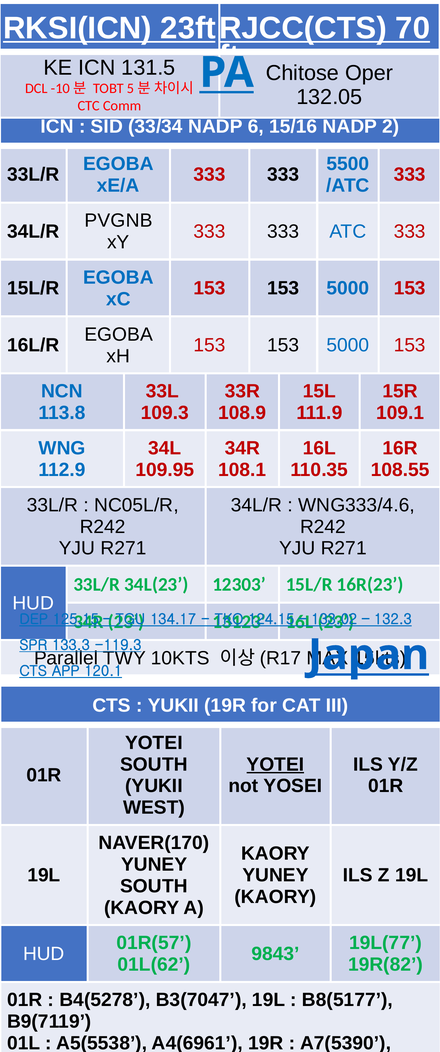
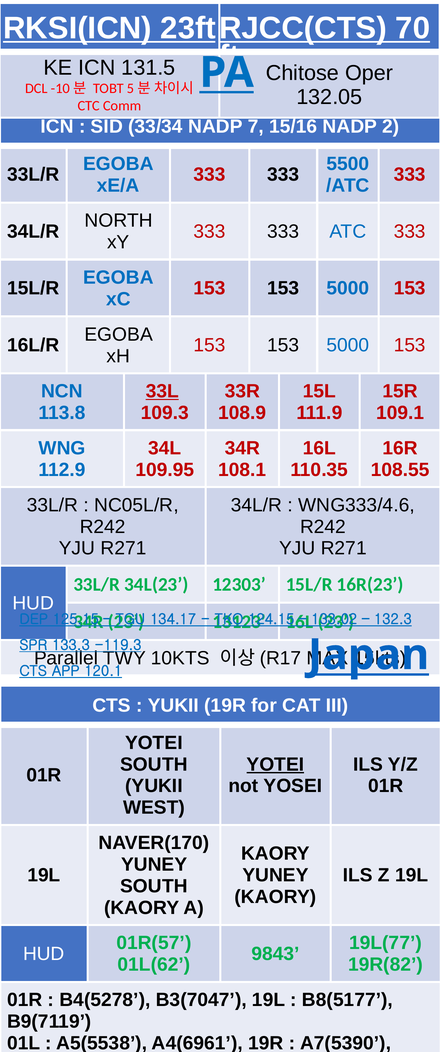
6: 6 -> 7
PVGNB: PVGNB -> NORTH
33L underline: none -> present
